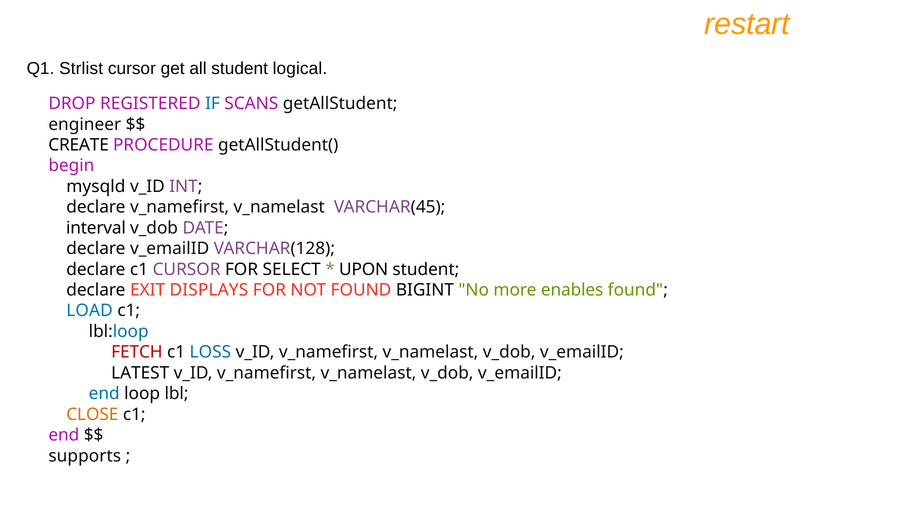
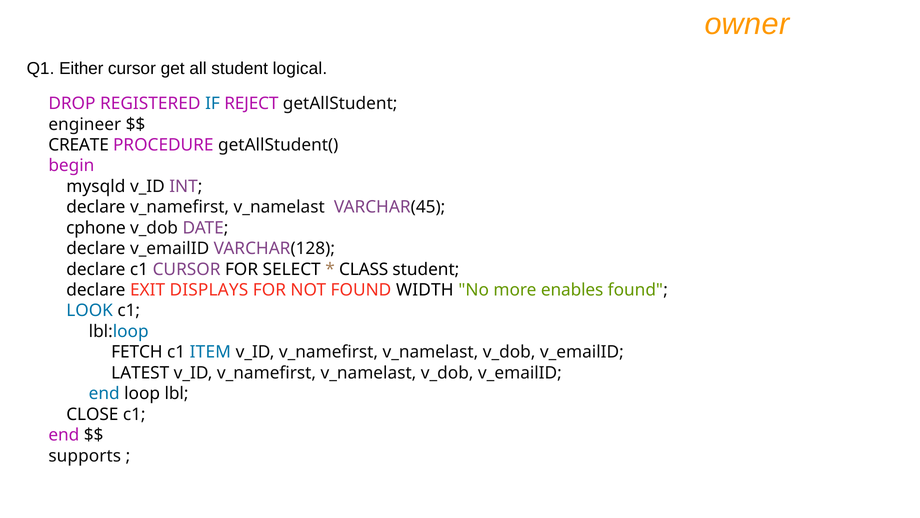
restart: restart -> owner
Strlist: Strlist -> Either
SCANS: SCANS -> REJECT
interval: interval -> cphone
UPON: UPON -> CLASS
BIGINT: BIGINT -> WIDTH
LOAD: LOAD -> LOOK
FETCH colour: red -> black
LOSS: LOSS -> ITEM
CLOSE colour: orange -> black
